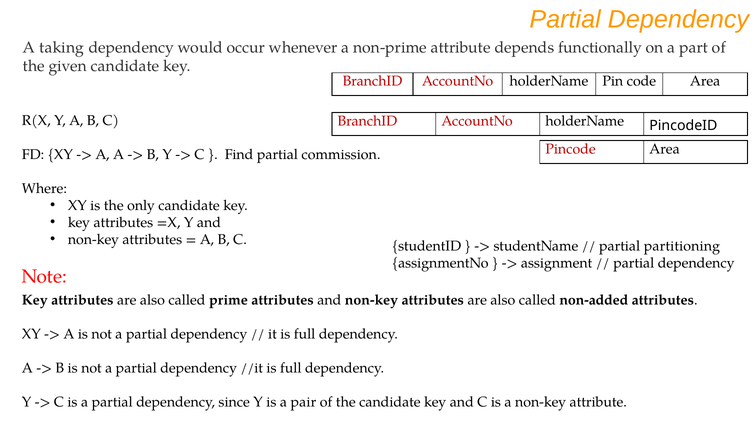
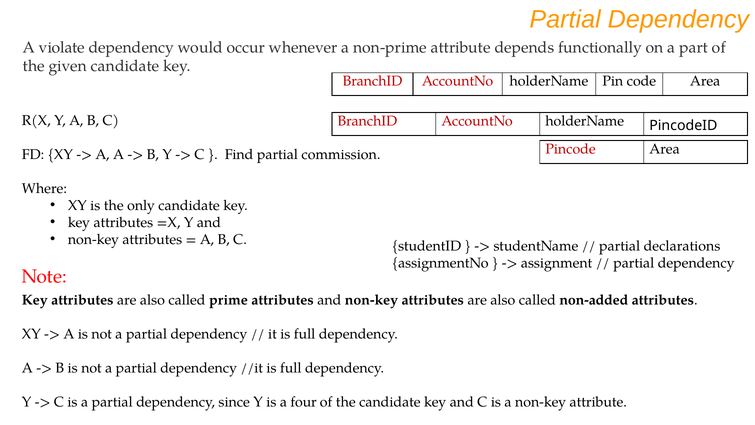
taking: taking -> violate
partitioning: partitioning -> declarations
pair: pair -> four
